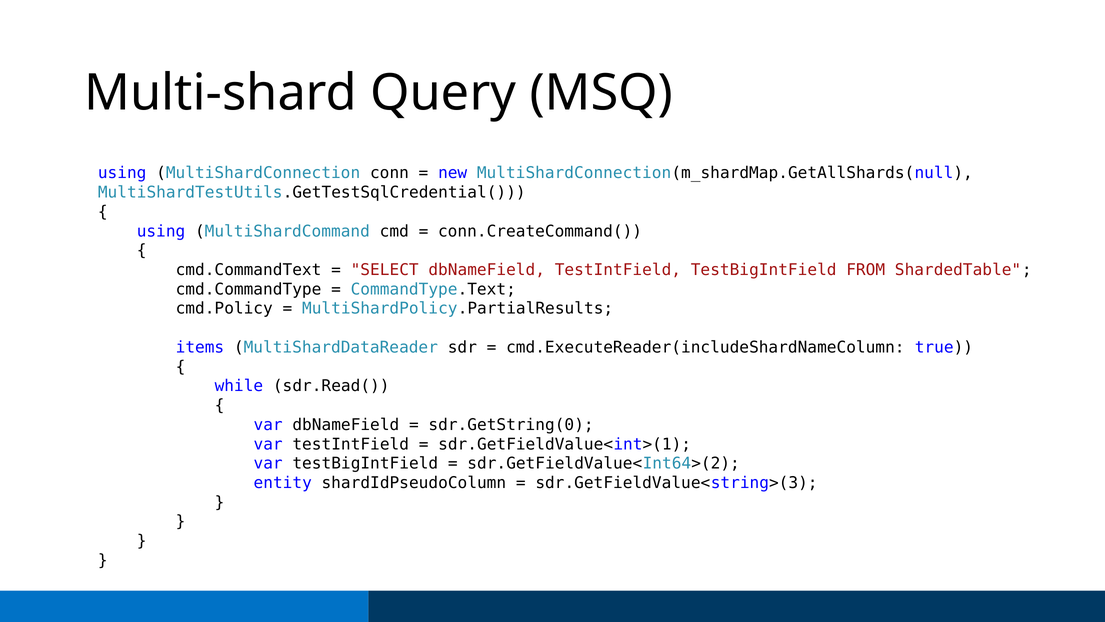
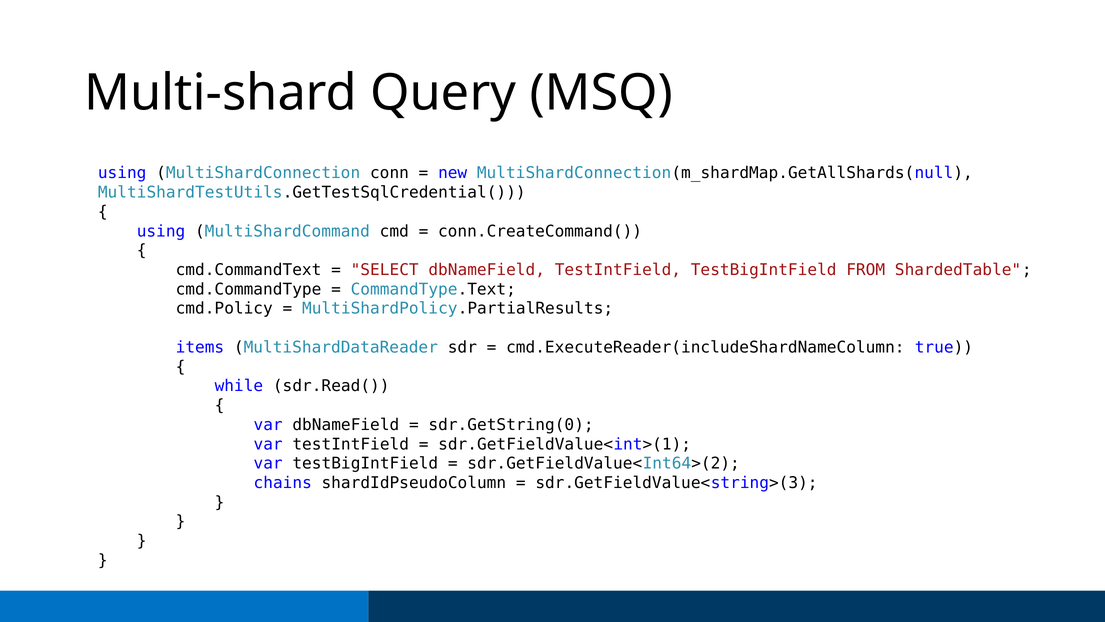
entity: entity -> chains
